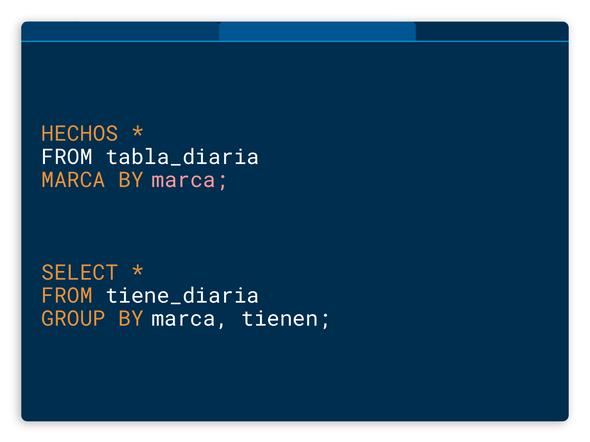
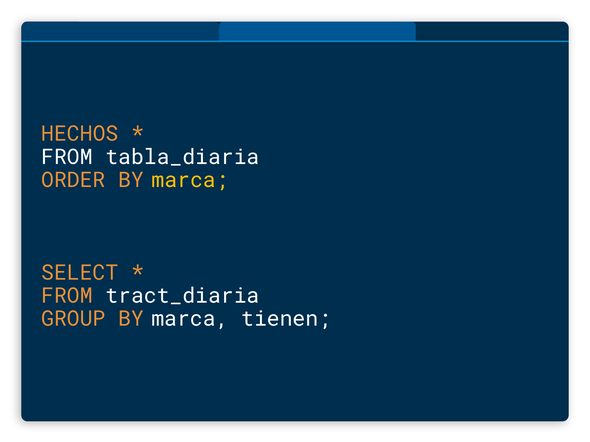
MARCA at (73, 180): MARCA -> ORDER
marca at (190, 180) colour: pink -> yellow
tiene_diaria: tiene_diaria -> tract_diaria
